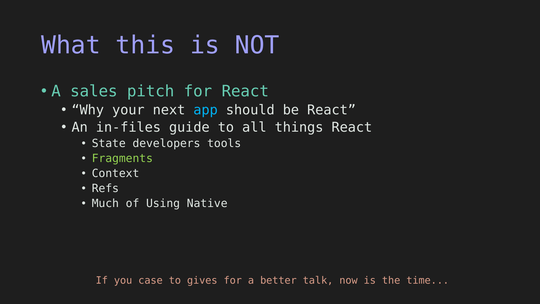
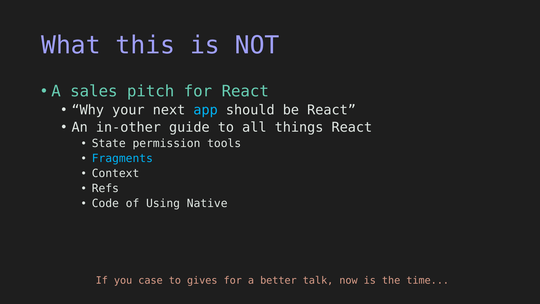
in-files: in-files -> in-other
developers: developers -> permission
Fragments colour: light green -> light blue
Much: Much -> Code
